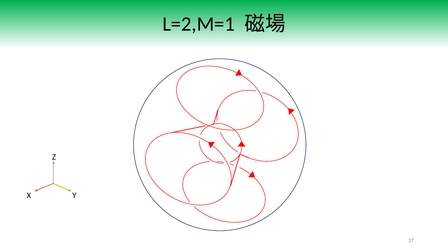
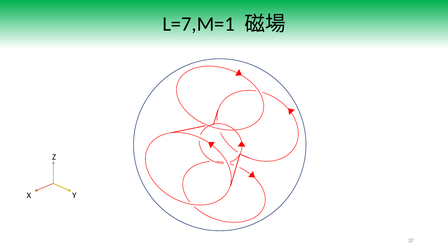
L=2,M=1: L=2,M=1 -> L=7,M=1
